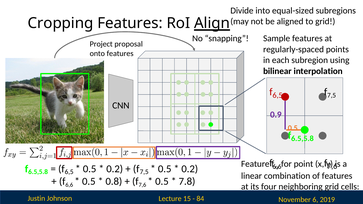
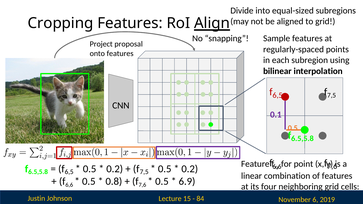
0.9: 0.9 -> 0.1
7.8: 7.8 -> 6.9
